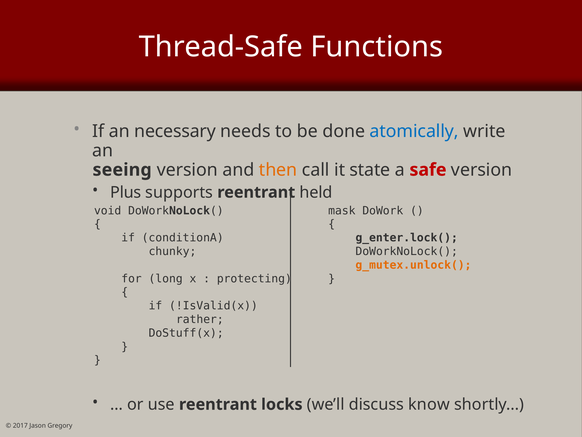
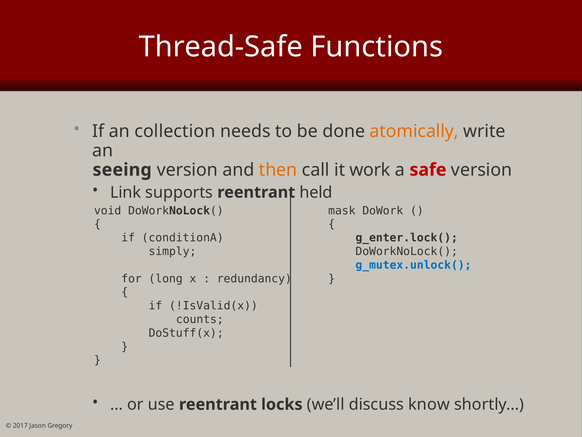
necessary: necessary -> collection
atomically colour: blue -> orange
state: state -> work
Plus: Plus -> Link
chunky: chunky -> simply
g_mutex.unlock( colour: orange -> blue
protecting: protecting -> redundancy
rather: rather -> counts
